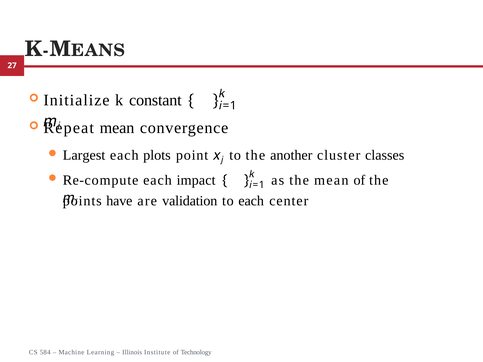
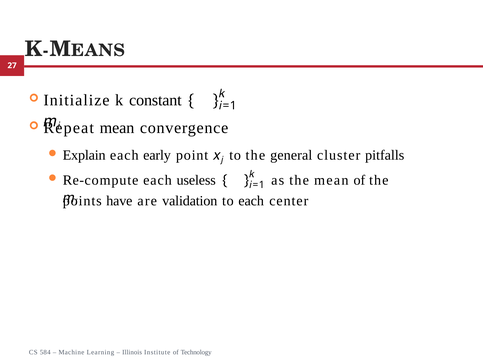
Largest: Largest -> Explain
plots: plots -> early
another: another -> general
classes: classes -> pitfalls
impact: impact -> useless
